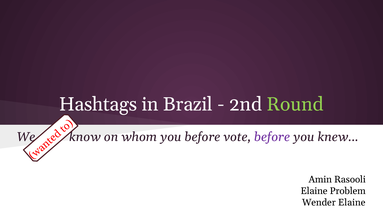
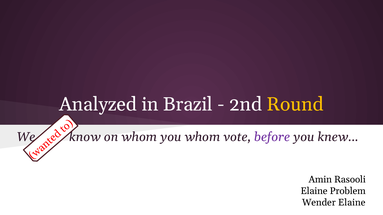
Hashtags: Hashtags -> Analyzed
Round colour: light green -> yellow
you before: before -> whom
